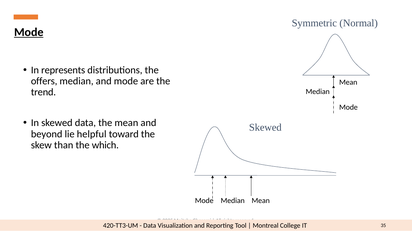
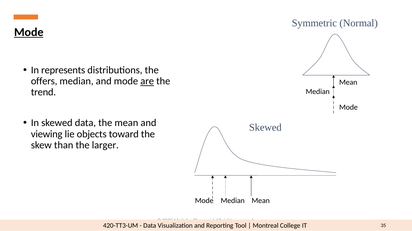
are underline: none -> present
beyond: beyond -> viewing
helpful: helpful -> objects
which: which -> larger
